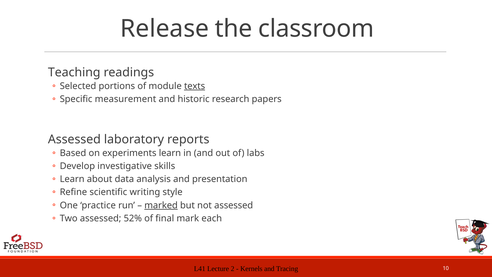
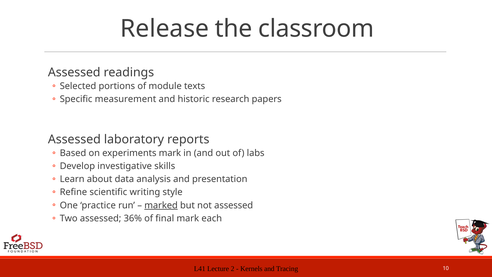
Teaching at (74, 72): Teaching -> Assessed
texts underline: present -> none
experiments learn: learn -> mark
52%: 52% -> 36%
